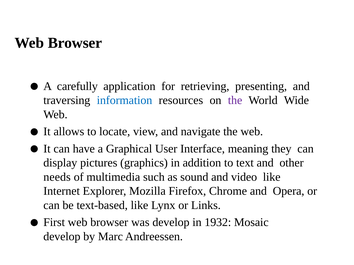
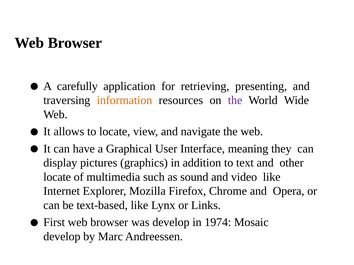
information colour: blue -> orange
needs at (57, 177): needs -> locate
1932: 1932 -> 1974
